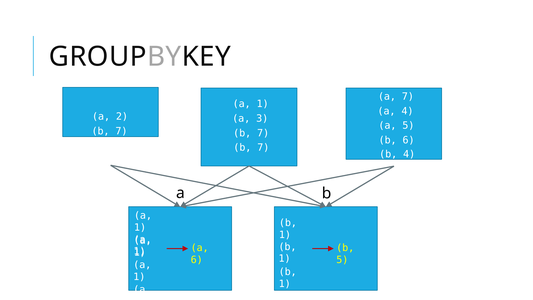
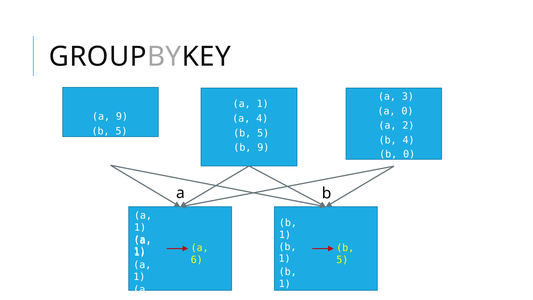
a 7: 7 -> 3
a 4: 4 -> 0
a 2: 2 -> 9
a 3: 3 -> 4
a 5: 5 -> 2
7 at (121, 131): 7 -> 5
7 at (263, 133): 7 -> 5
b 6: 6 -> 4
7 at (263, 148): 7 -> 9
b 4: 4 -> 0
